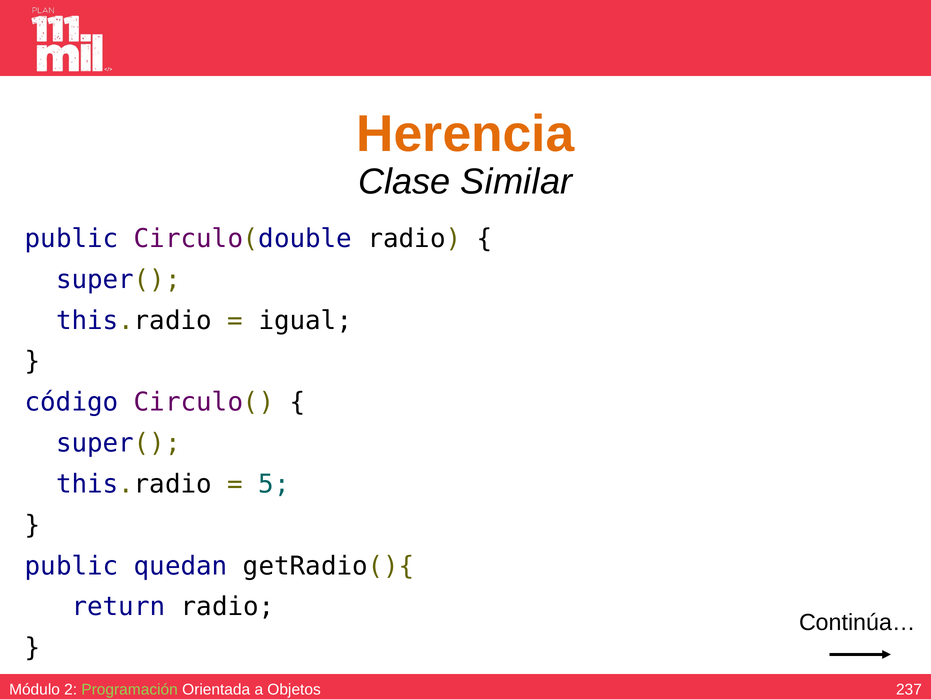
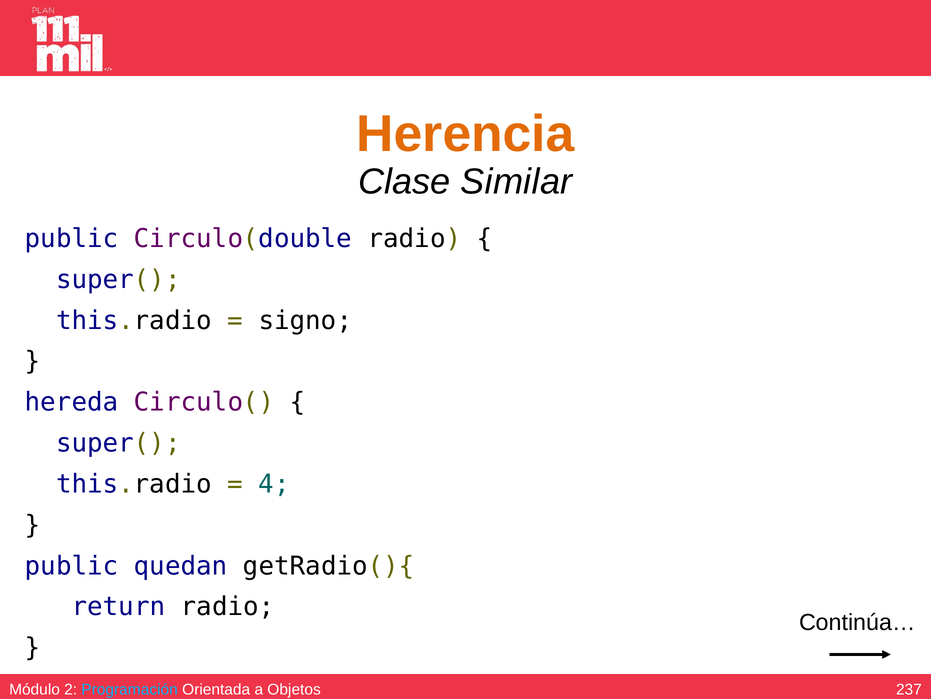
igual: igual -> signo
código: código -> hereda
5: 5 -> 4
Programación colour: light green -> light blue
